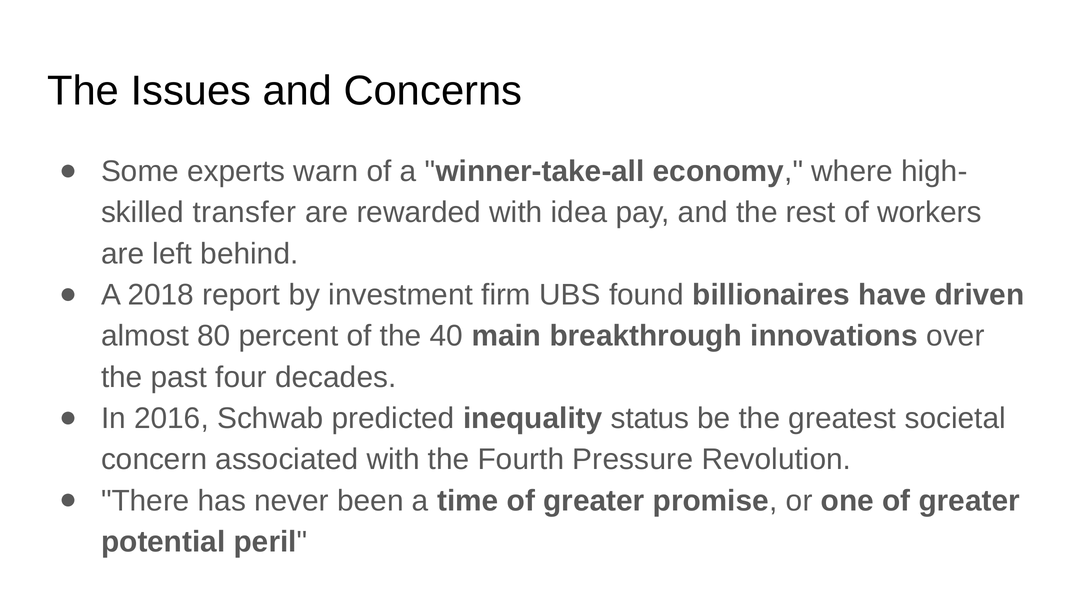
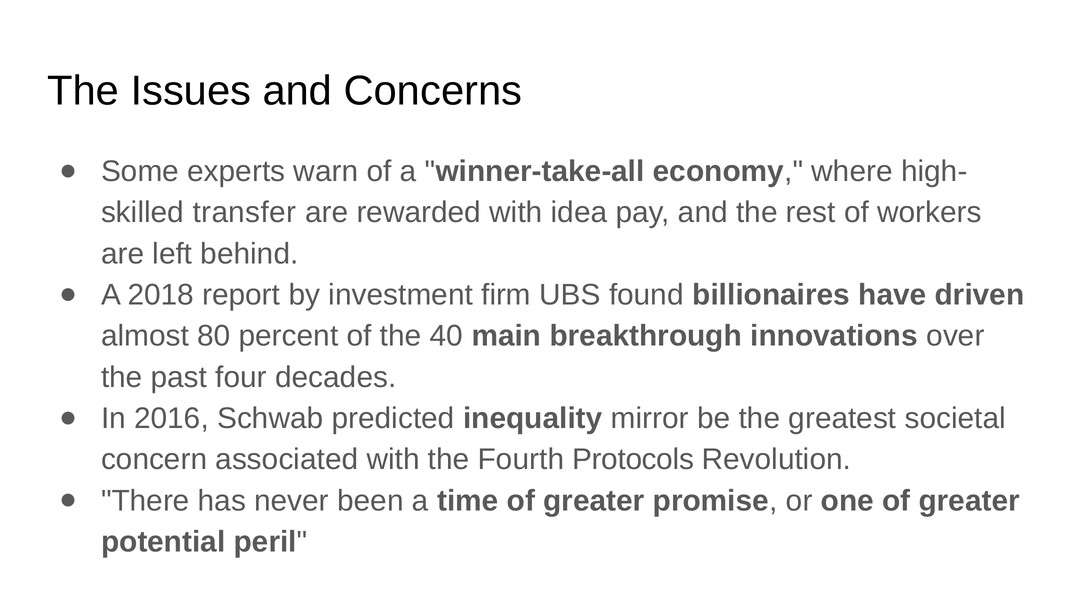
status: status -> mirror
Pressure: Pressure -> Protocols
